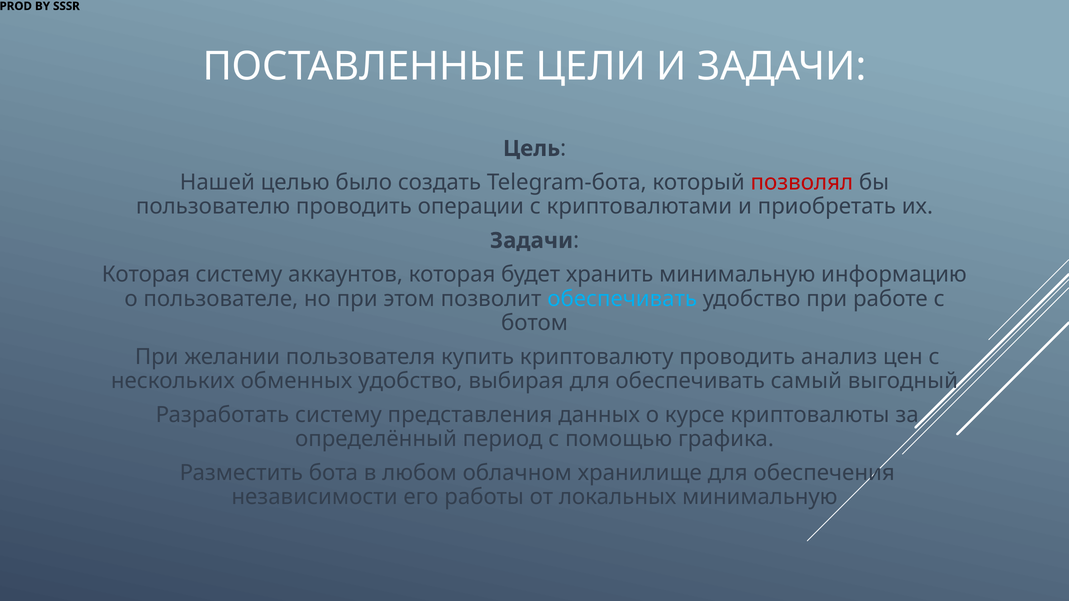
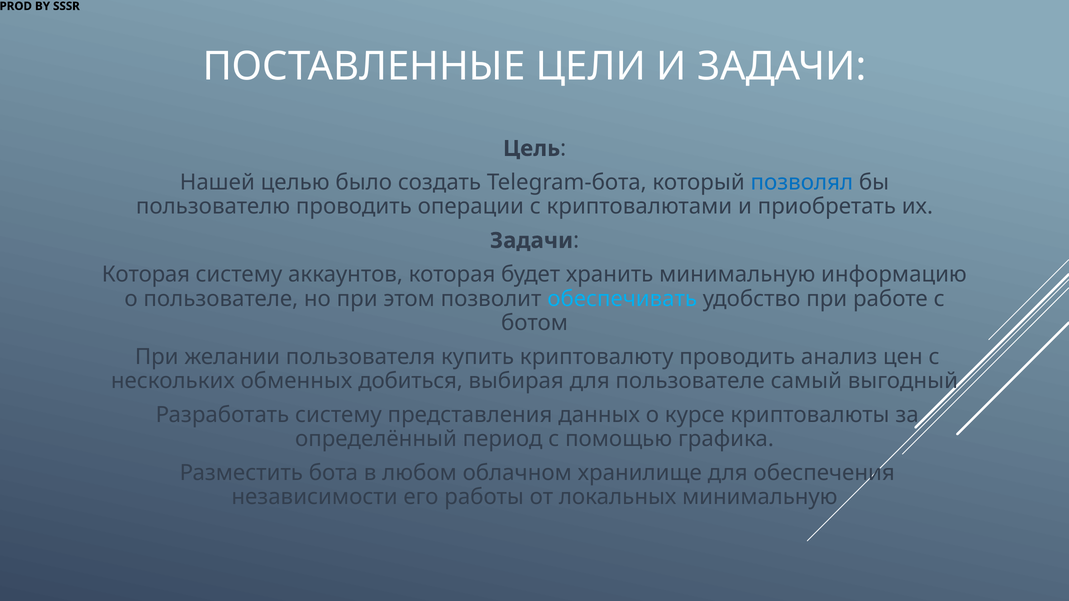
позволял colour: red -> blue
обменных удобство: удобство -> добиться
для обеспечивать: обеспечивать -> пользователе
